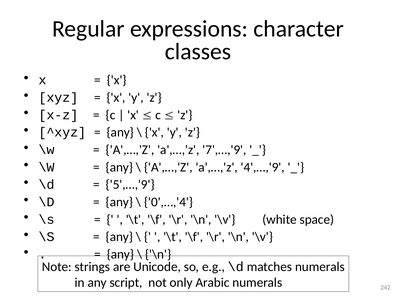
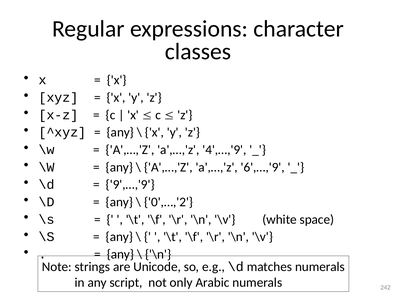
7',…,'9: 7',…,'9 -> 4',…,'9
4',…,'9: 4',…,'9 -> 6',…,'9
5',…,'9: 5',…,'9 -> 9',…,'9
0',…,'4: 0',…,'4 -> 0',…,'2
